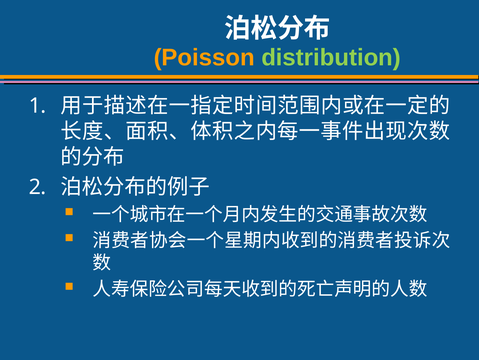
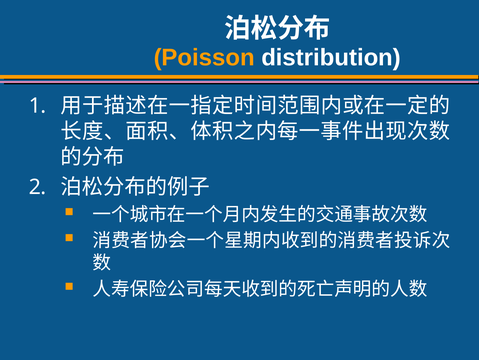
distribution colour: light green -> white
